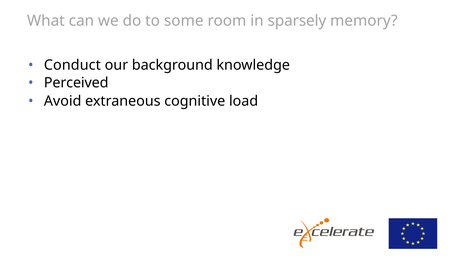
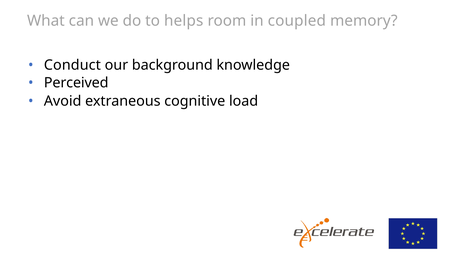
some: some -> helps
sparsely: sparsely -> coupled
